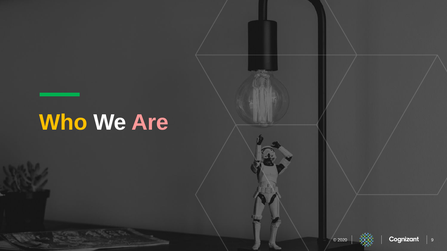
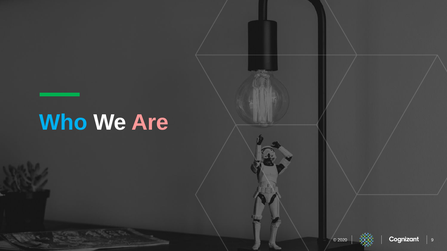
Who colour: yellow -> light blue
